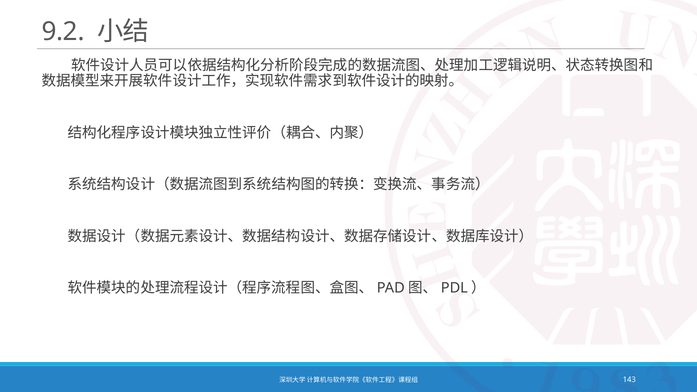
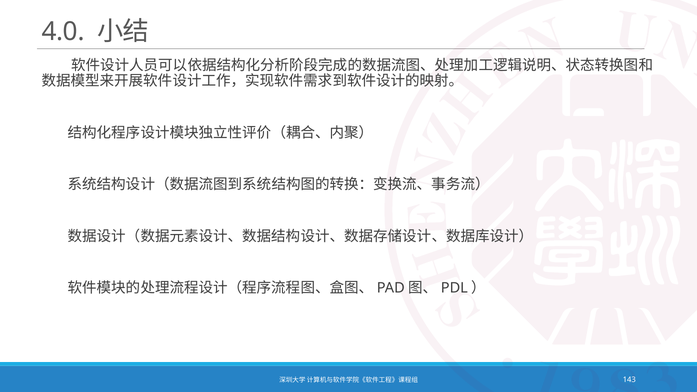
9.2: 9.2 -> 4.0
